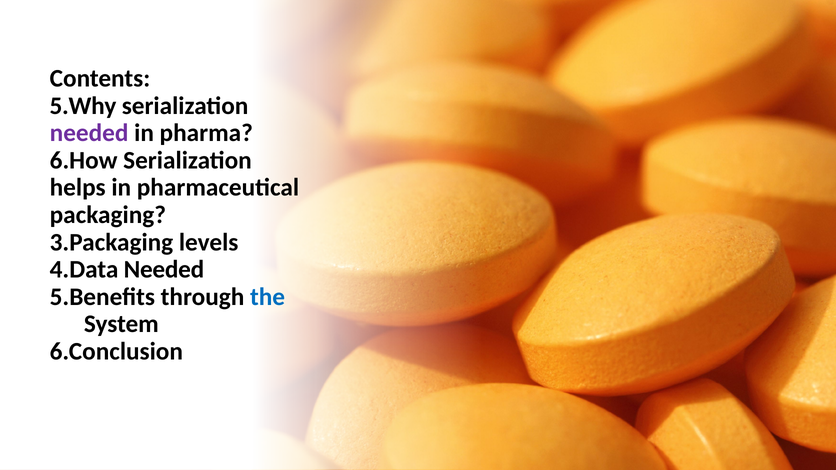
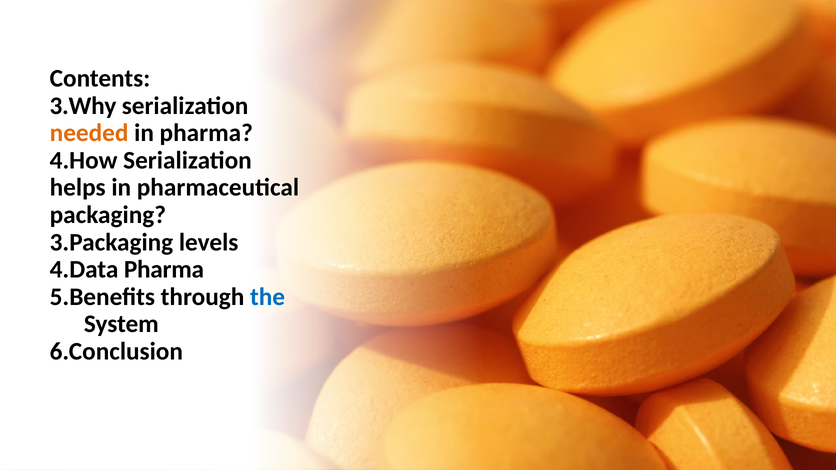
5.Why: 5.Why -> 3.Why
needed at (89, 133) colour: purple -> orange
6.How: 6.How -> 4.How
4.Data Needed: Needed -> Pharma
